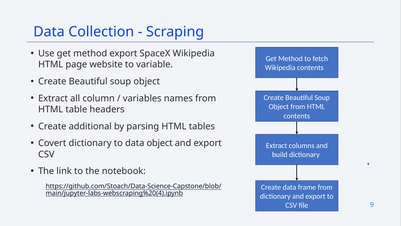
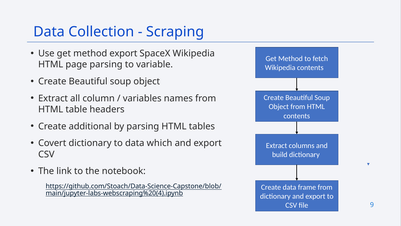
page website: website -> parsing
data object: object -> which
